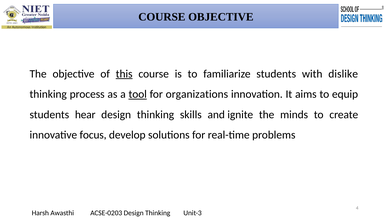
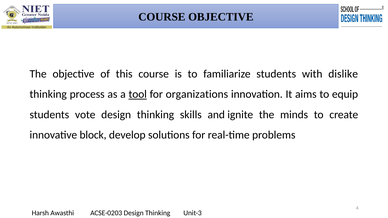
this underline: present -> none
hear: hear -> vote
focus: focus -> block
